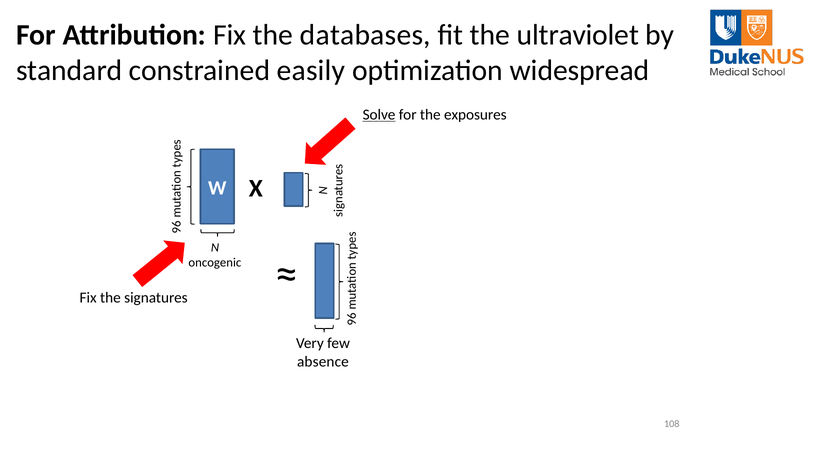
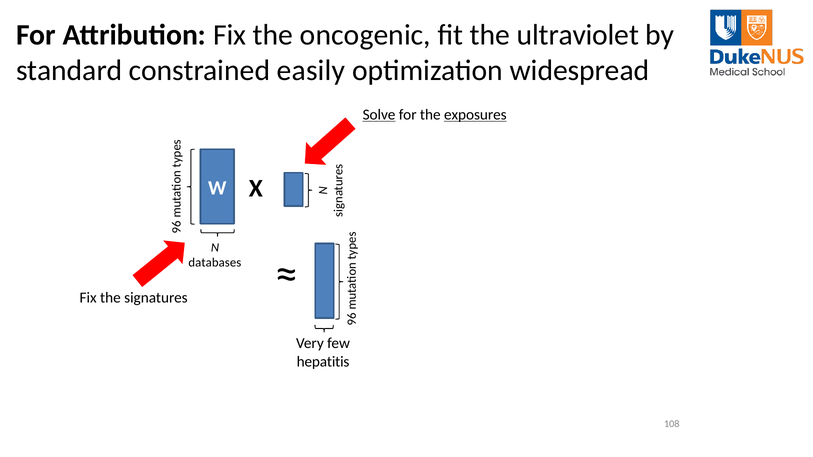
databases: databases -> oncogenic
exposures underline: none -> present
oncogenic: oncogenic -> databases
absence: absence -> hepatitis
